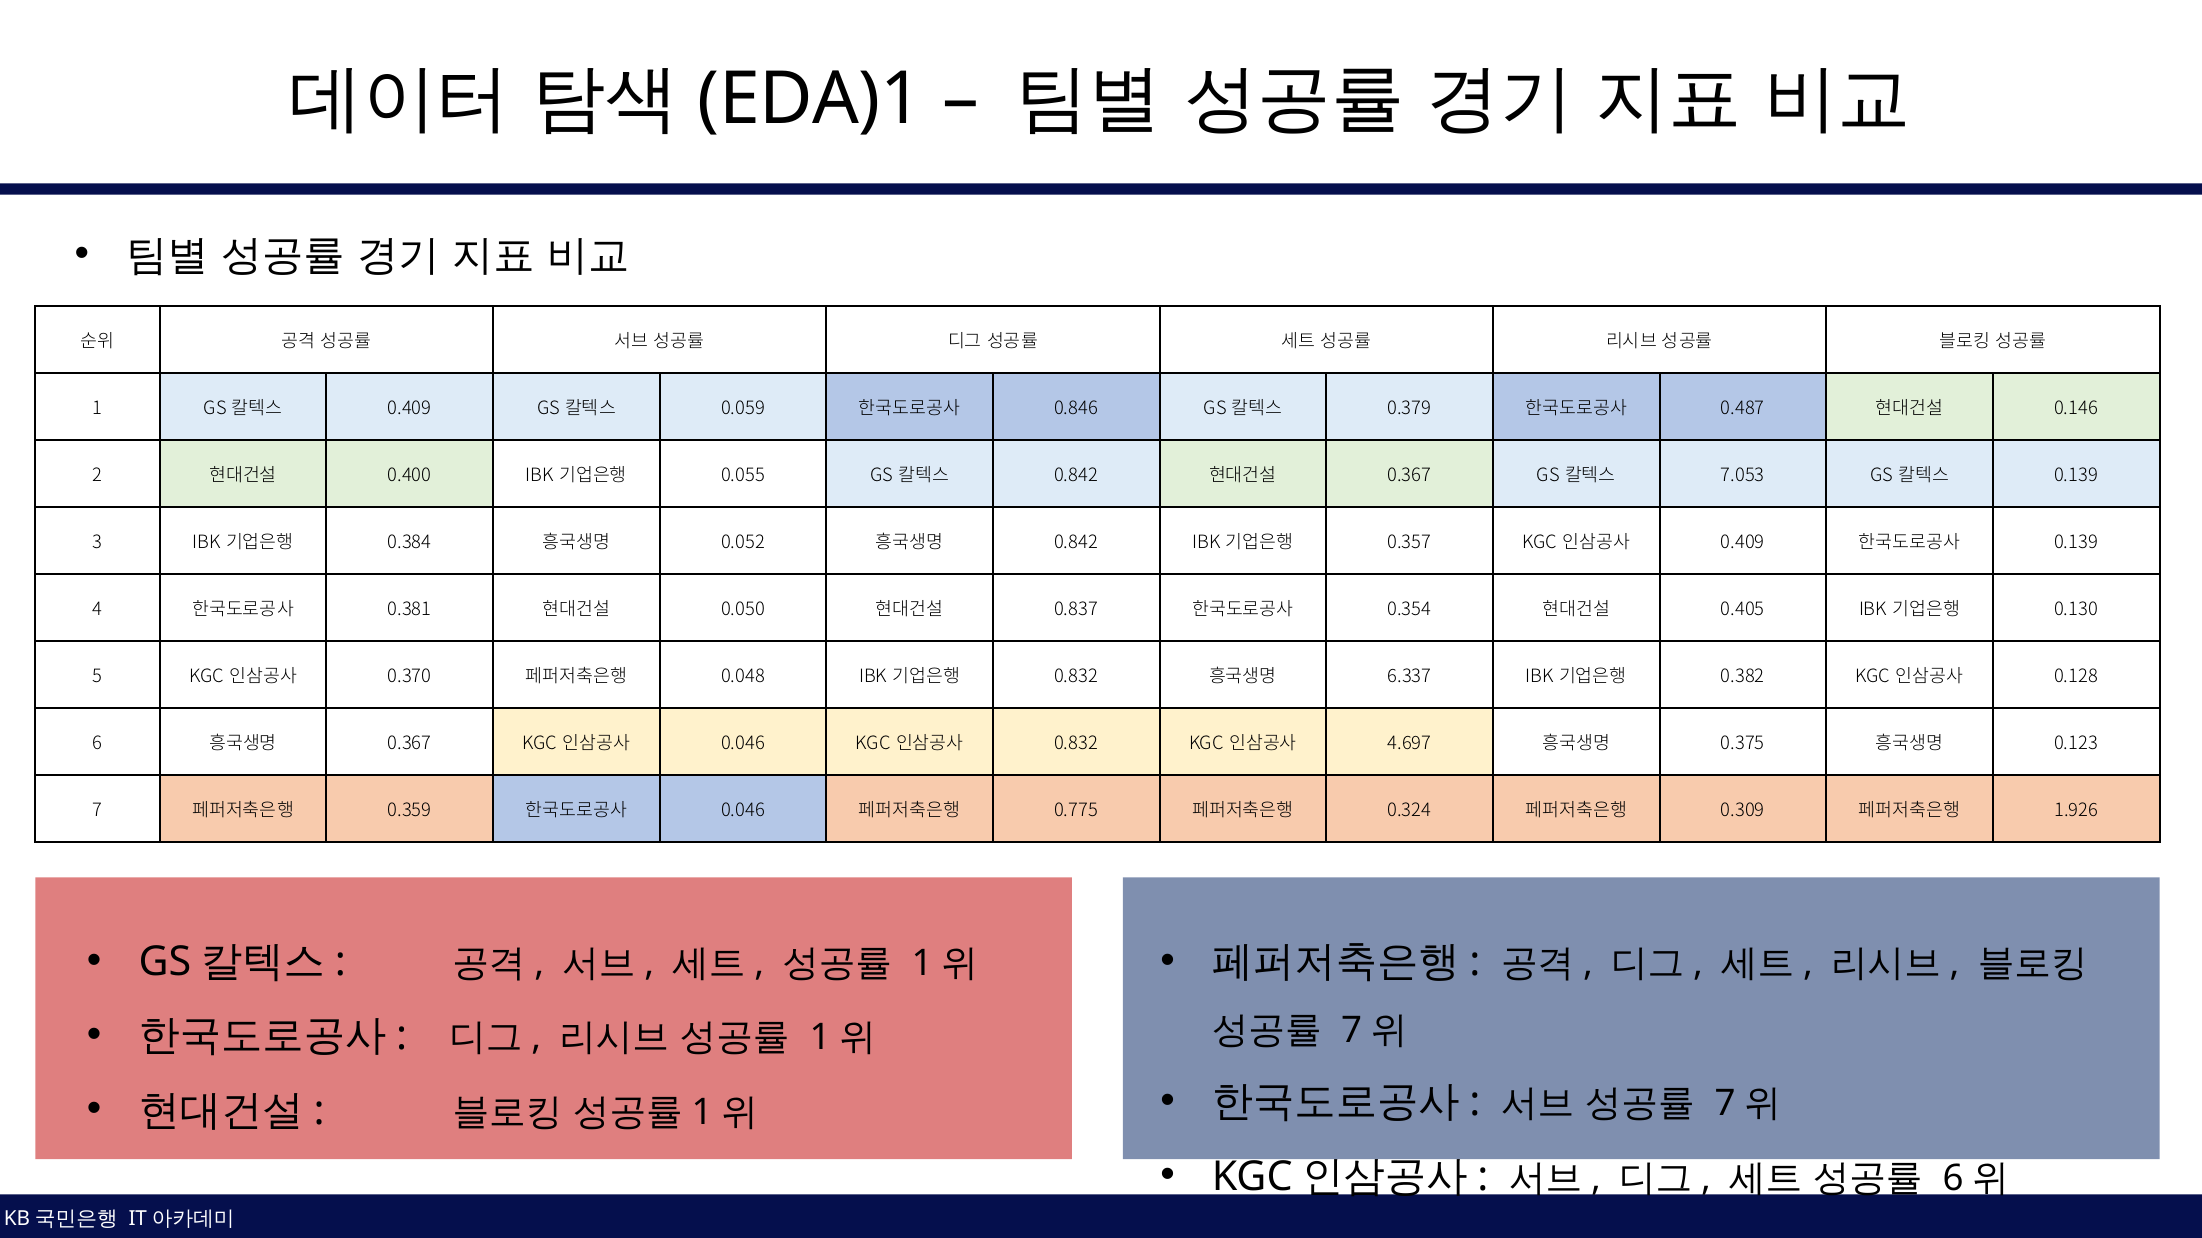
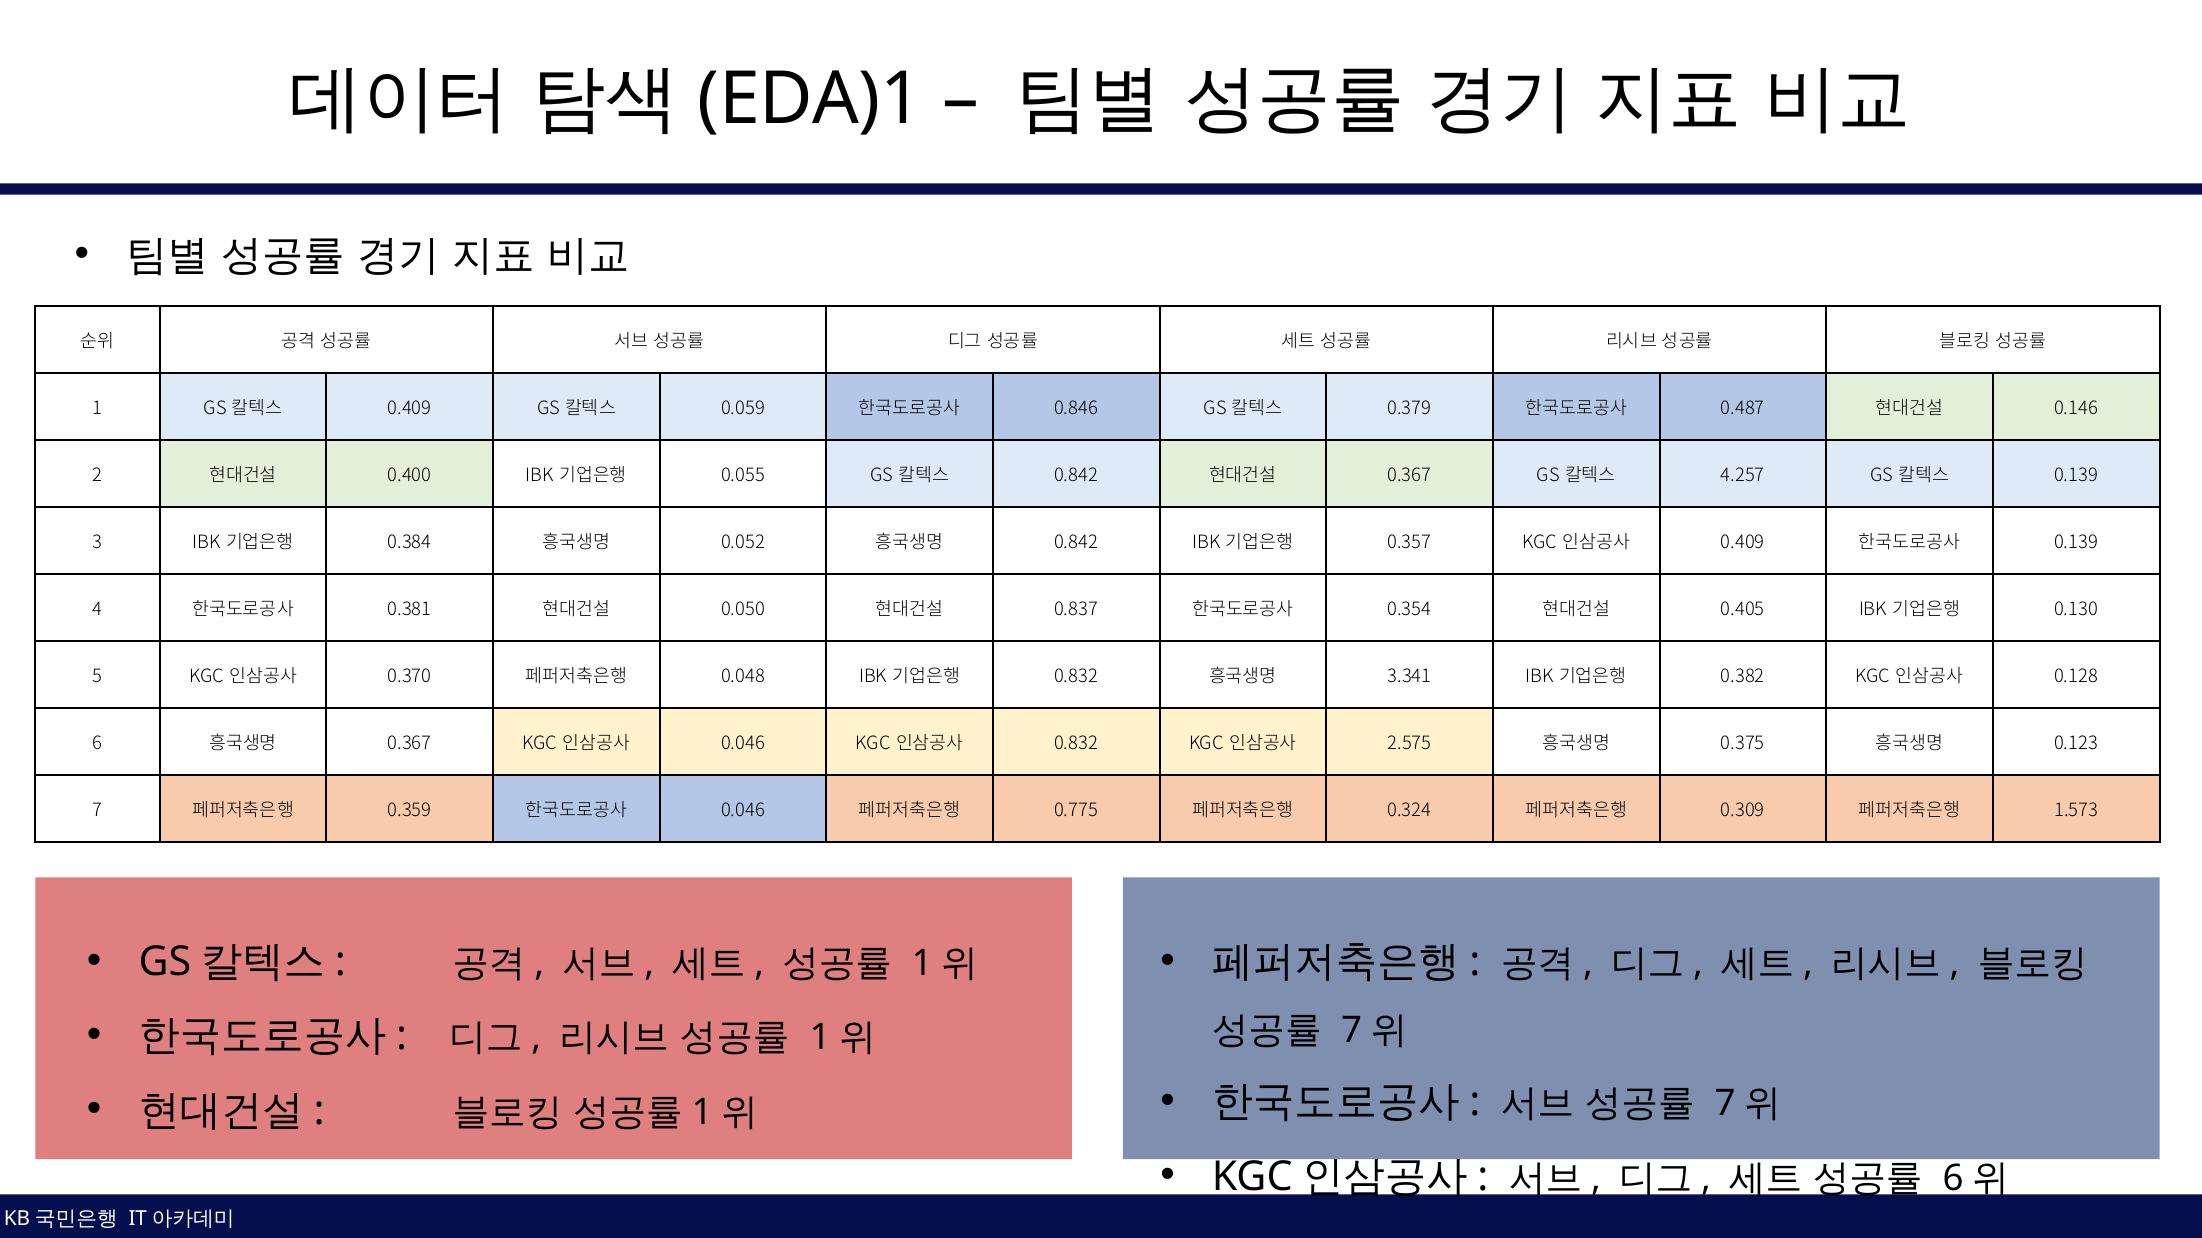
7.053: 7.053 -> 4.257
6.337: 6.337 -> 3.341
4.697: 4.697 -> 2.575
1.926: 1.926 -> 1.573
